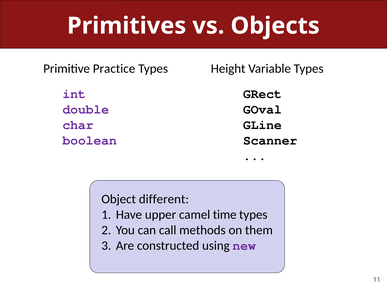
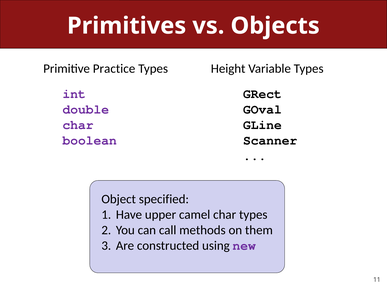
different: different -> specified
camel time: time -> char
